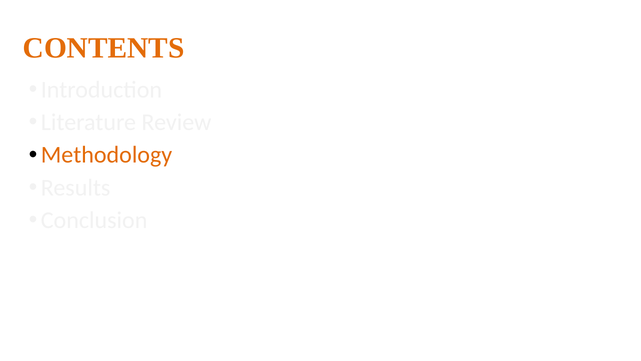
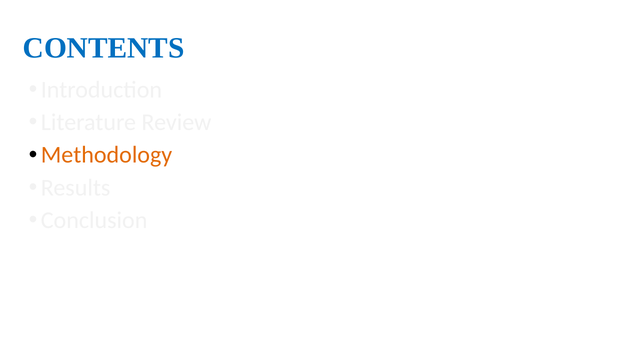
CONTENTS colour: orange -> blue
